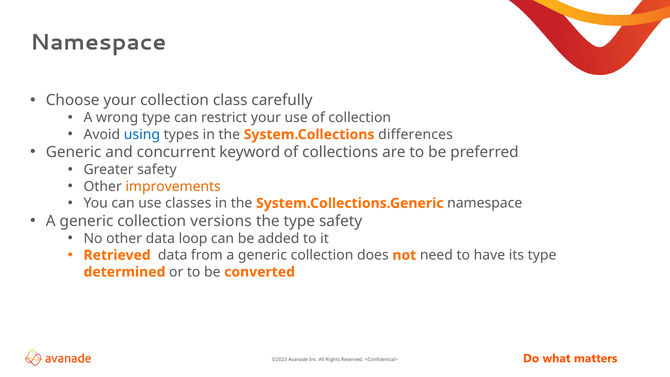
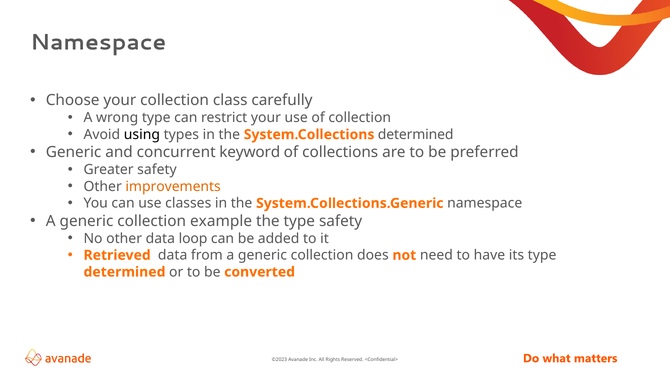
using colour: blue -> black
System.Collections differences: differences -> determined
versions: versions -> example
